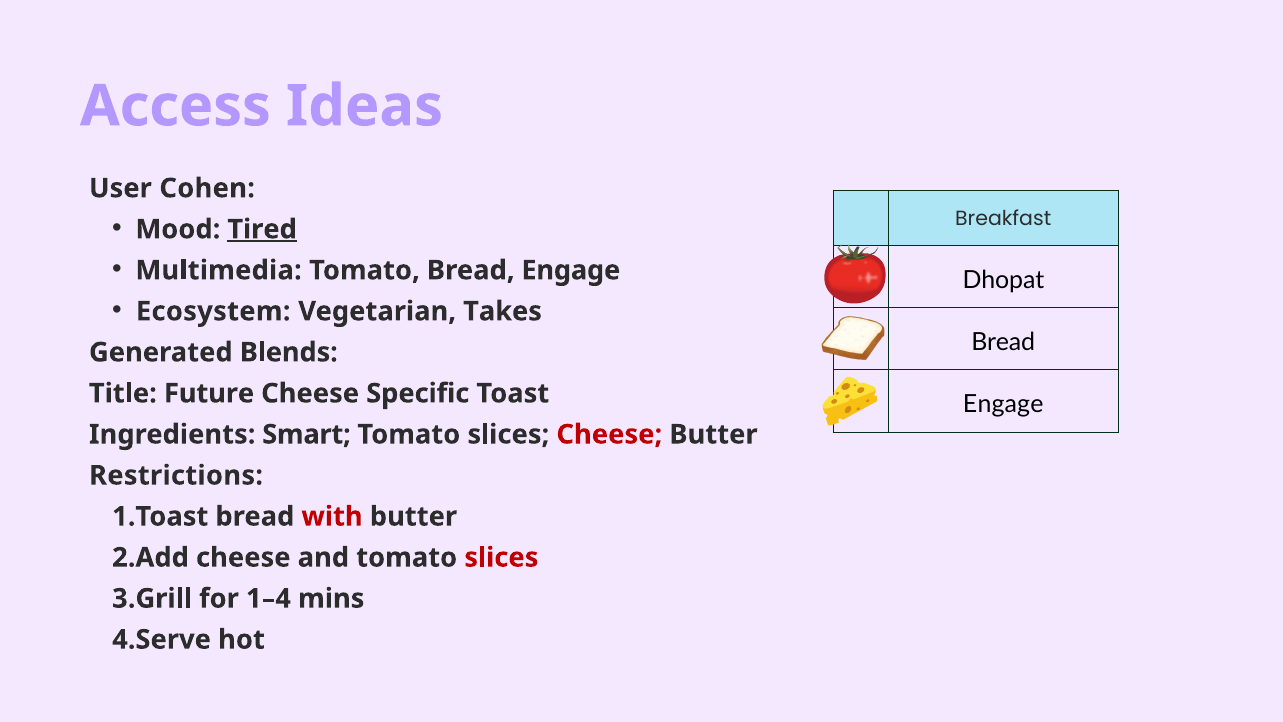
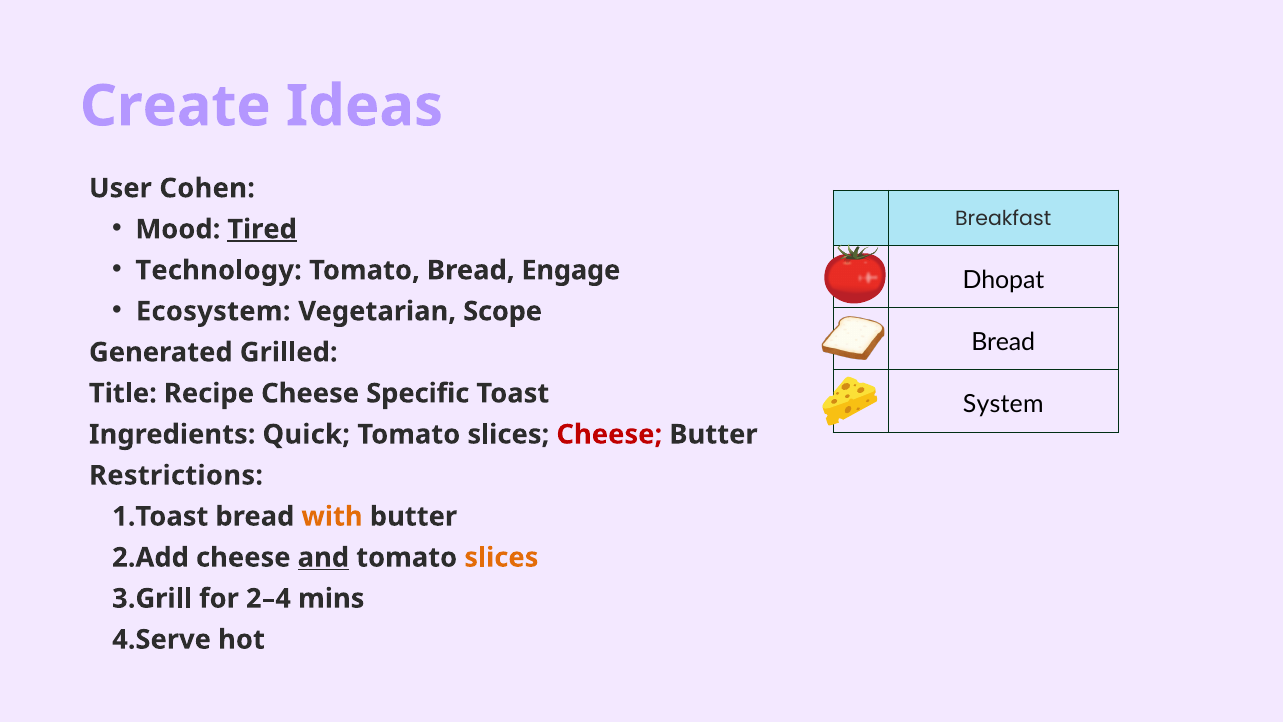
Access: Access -> Create
Multimedia: Multimedia -> Technology
Takes: Takes -> Scope
Blends: Blends -> Grilled
Future: Future -> Recipe
Engage at (1003, 404): Engage -> System
Smart: Smart -> Quick
with colour: red -> orange
and underline: none -> present
slices at (501, 557) colour: red -> orange
1–4: 1–4 -> 2–4
